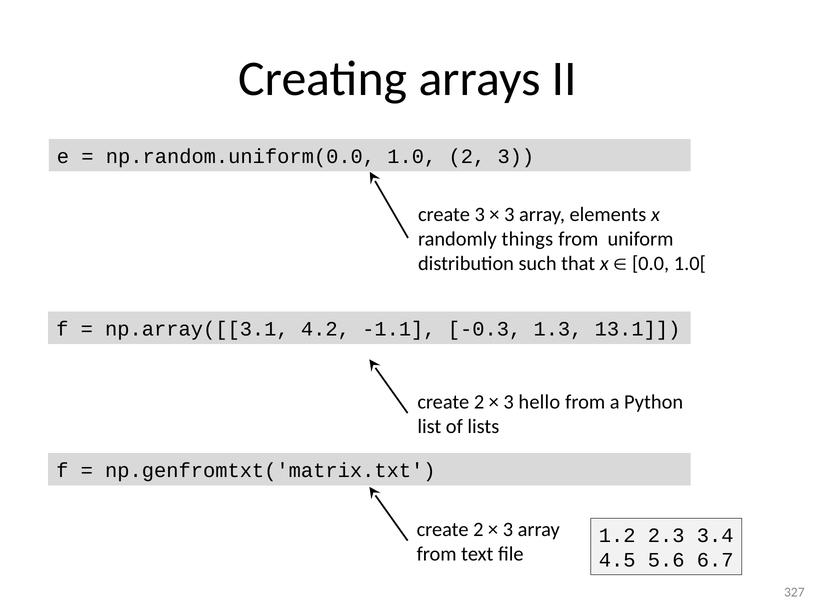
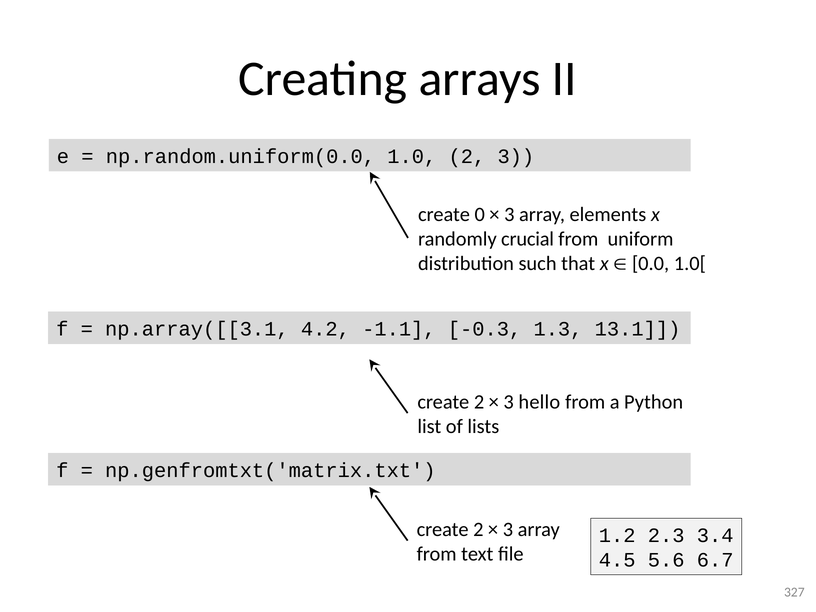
create 3: 3 -> 0
things: things -> crucial
